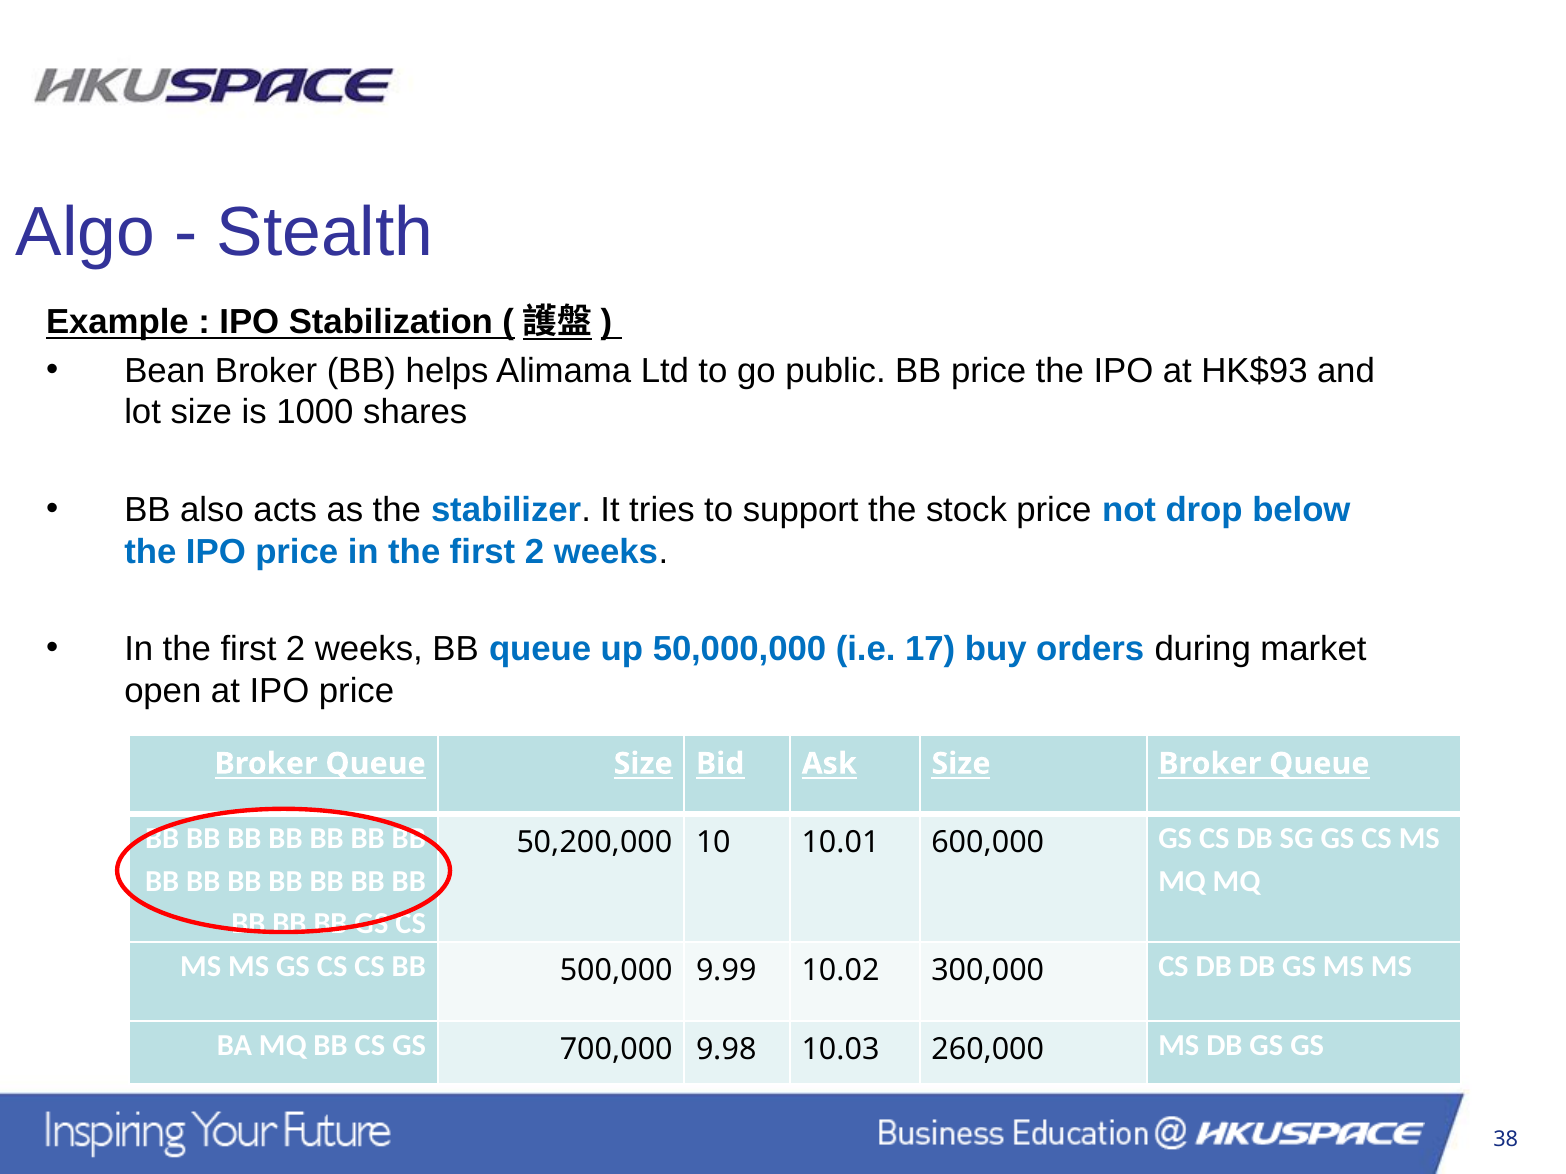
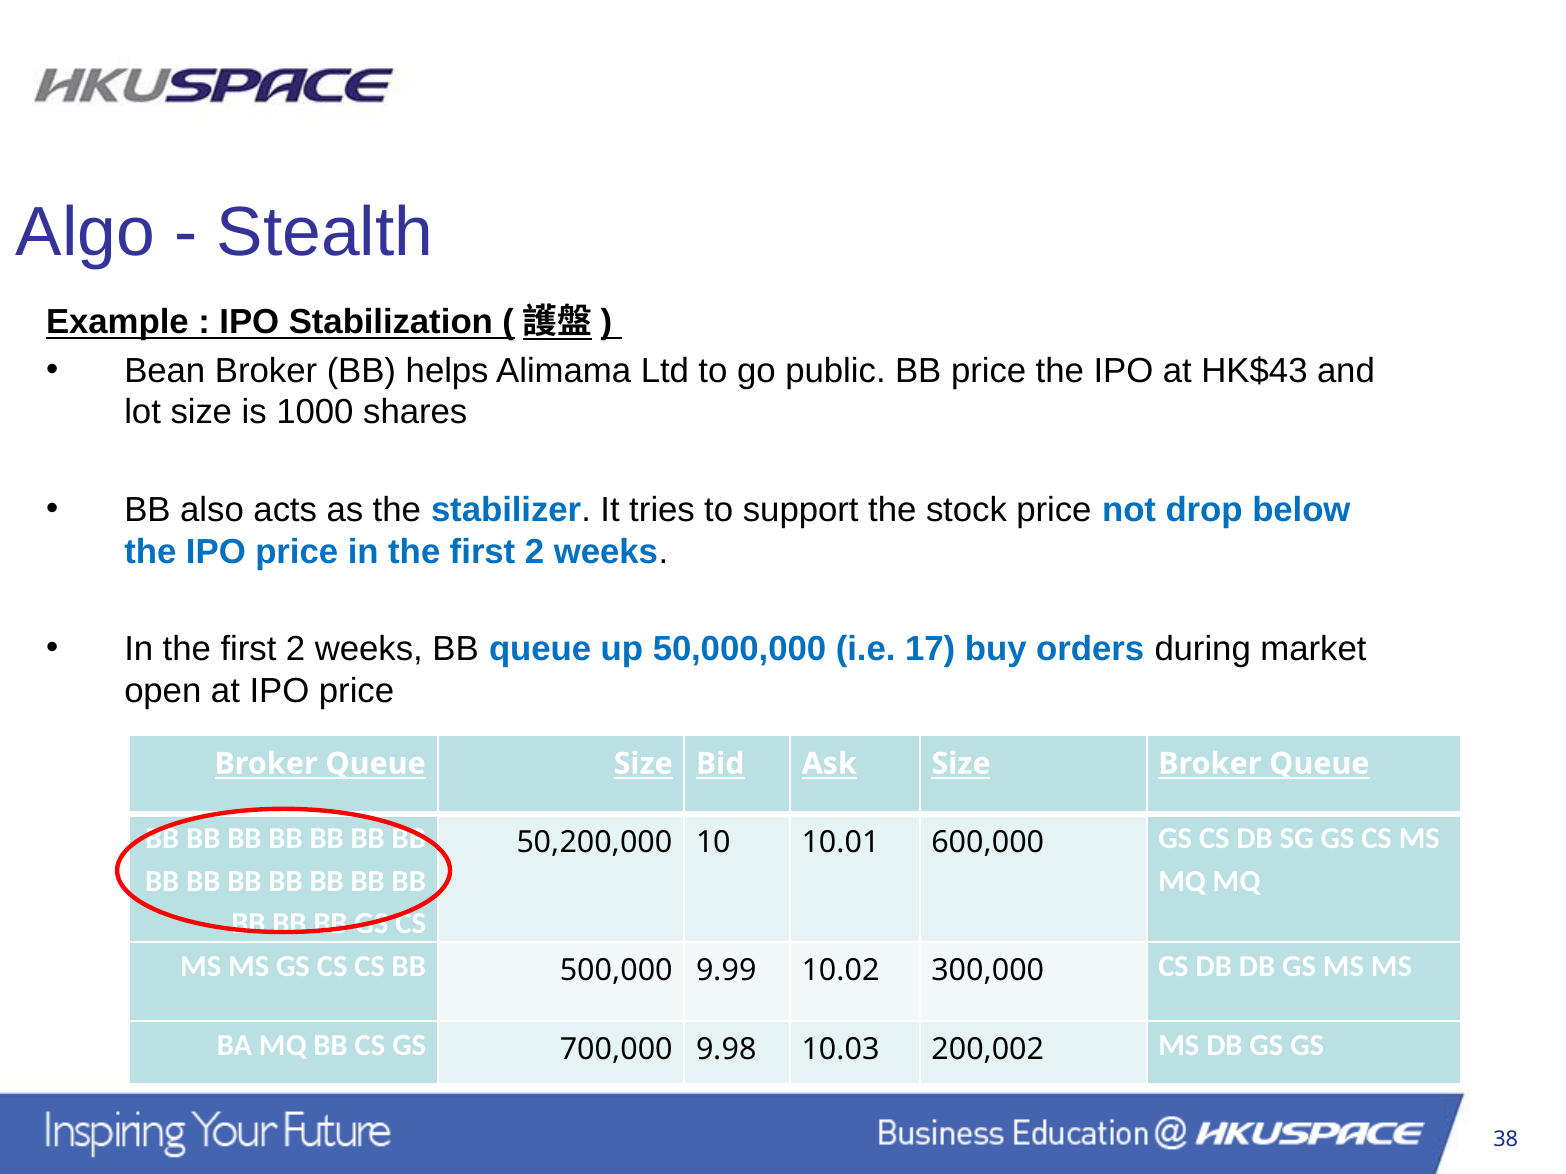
HK$93: HK$93 -> HK$43
260,000: 260,000 -> 200,002
